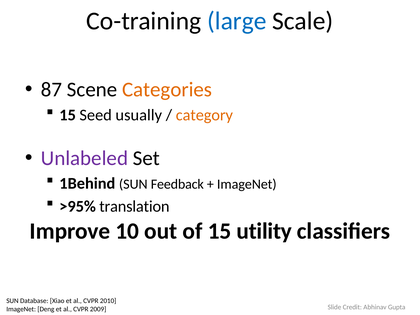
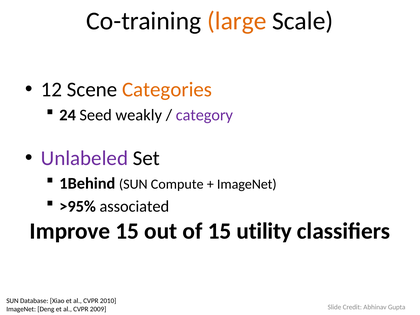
large colour: blue -> orange
87: 87 -> 12
15 at (68, 115): 15 -> 24
usually: usually -> weakly
category colour: orange -> purple
Feedback: Feedback -> Compute
translation: translation -> associated
Improve 10: 10 -> 15
